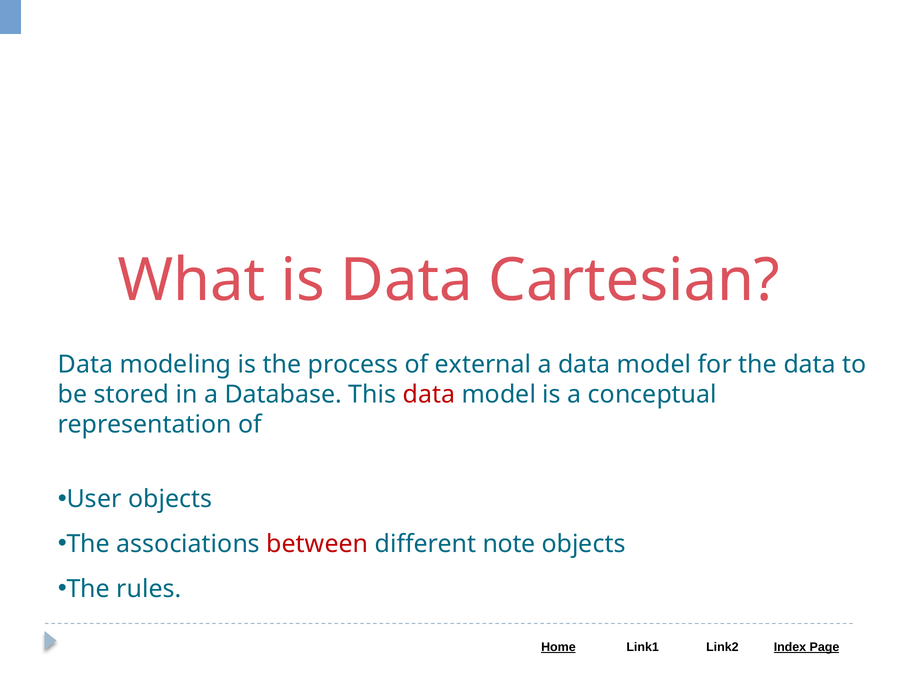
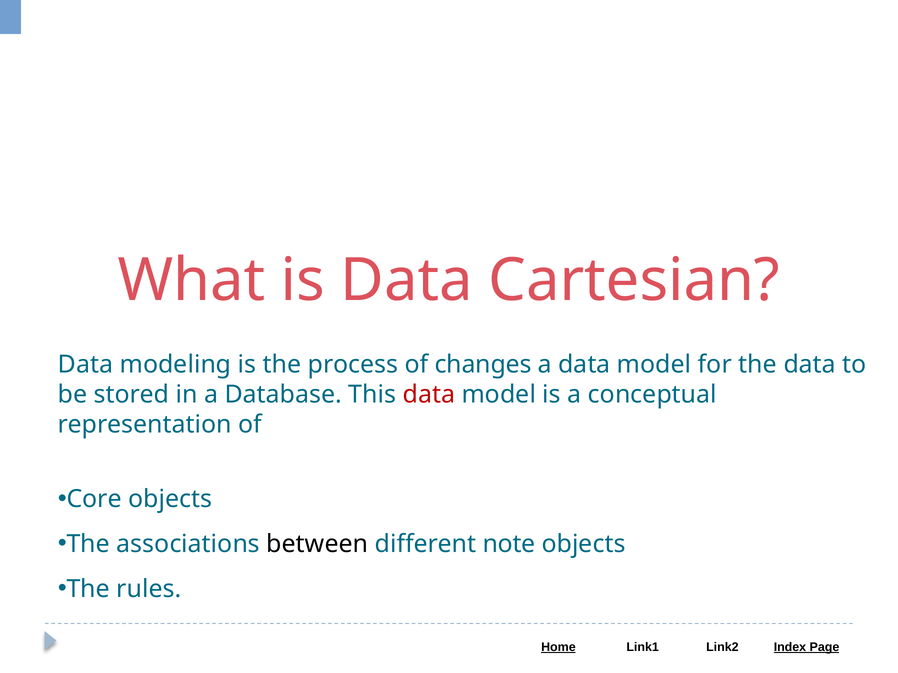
external: external -> changes
User: User -> Core
between colour: red -> black
